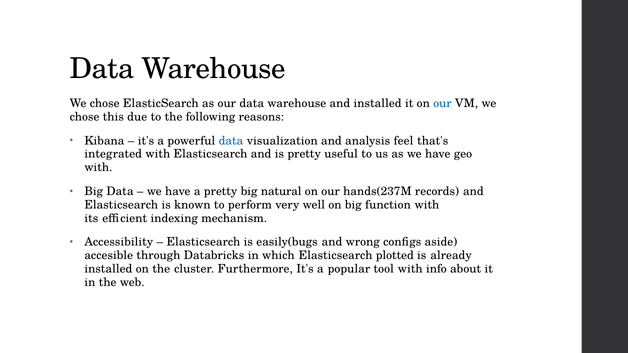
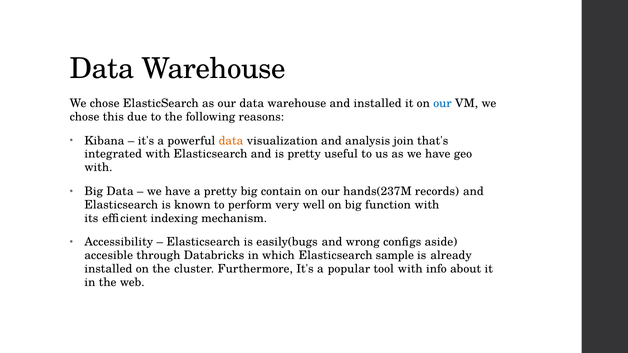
data at (231, 141) colour: blue -> orange
feel: feel -> join
natural: natural -> contain
plotted: plotted -> sample
